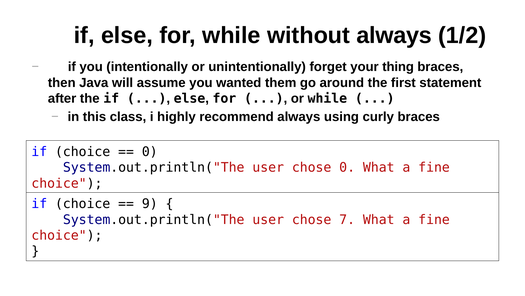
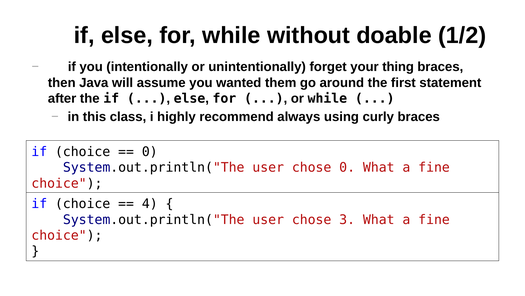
without always: always -> doable
9: 9 -> 4
7: 7 -> 3
